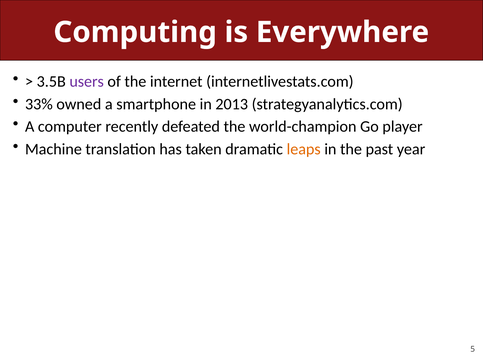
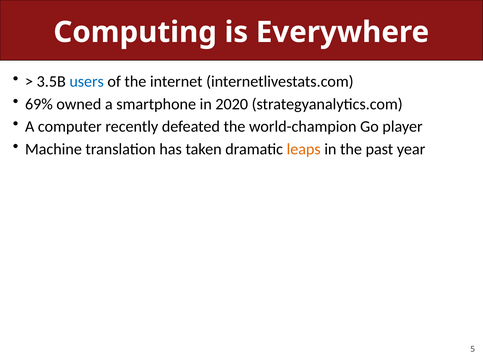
users colour: purple -> blue
33%: 33% -> 69%
2013: 2013 -> 2020
